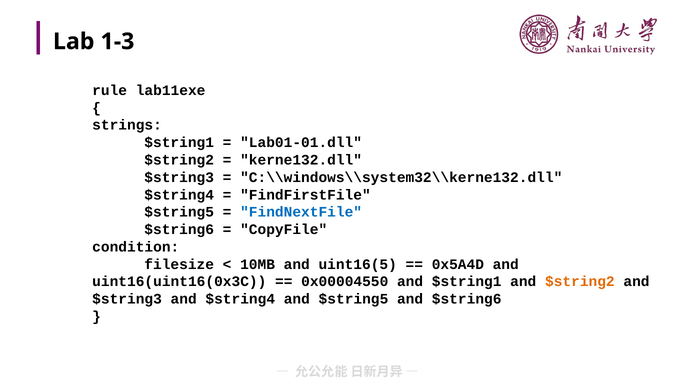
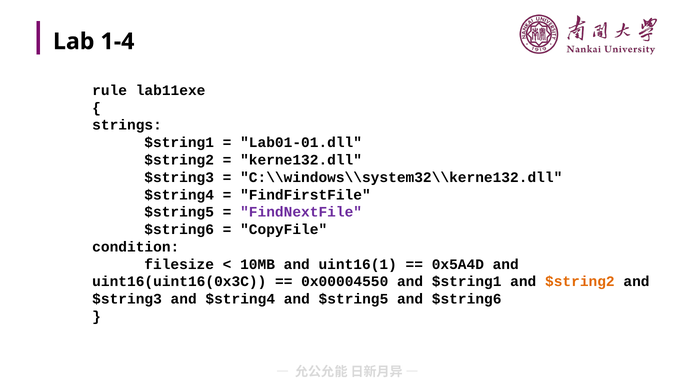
1-3: 1-3 -> 1-4
FindNextFile colour: blue -> purple
uint16(5: uint16(5 -> uint16(1
